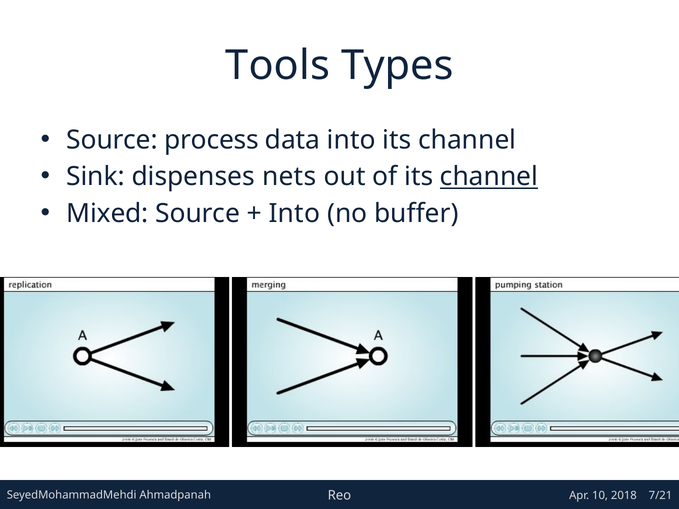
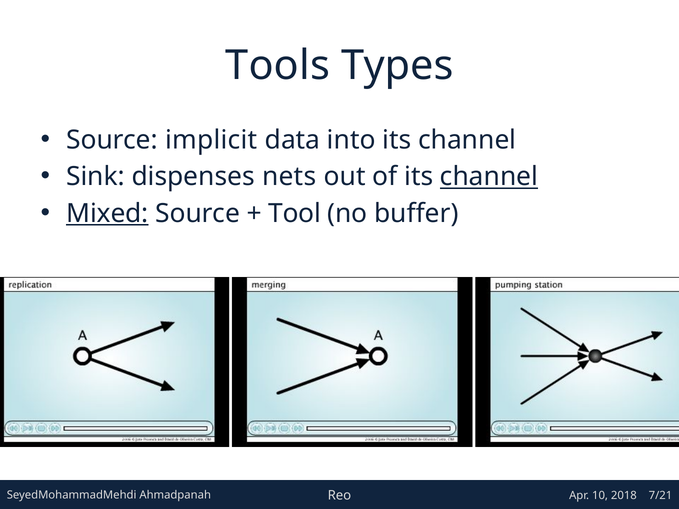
process: process -> implicit
Mixed underline: none -> present
Into at (294, 214): Into -> Tool
